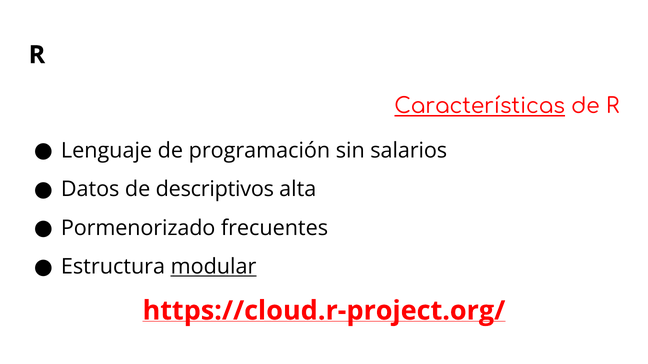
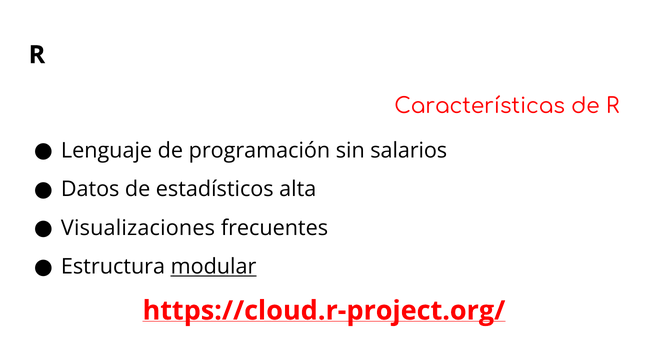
Características underline: present -> none
descriptivos: descriptivos -> estadísticos
Pormenorizado: Pormenorizado -> Visualizaciones
